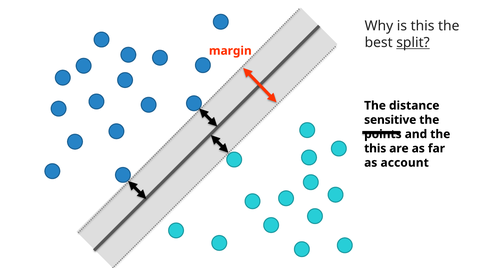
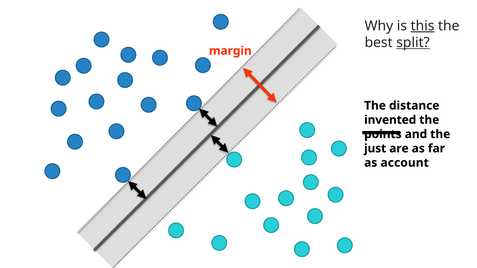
this at (423, 26) underline: none -> present
sensitive: sensitive -> invented
this at (375, 149): this -> just
